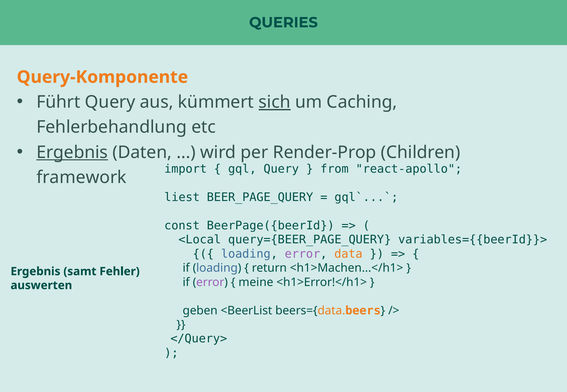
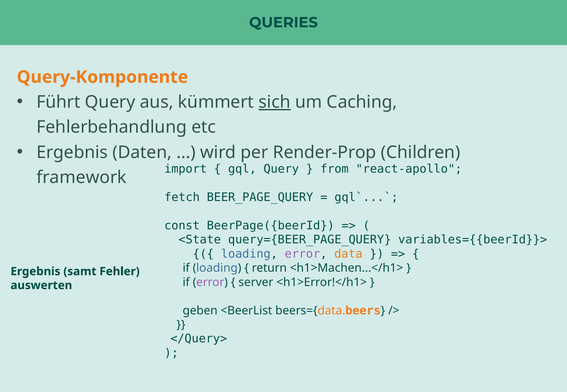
Ergebnis at (72, 153) underline: present -> none
liest: liest -> fetch
<Local: <Local -> <State
meine: meine -> server
